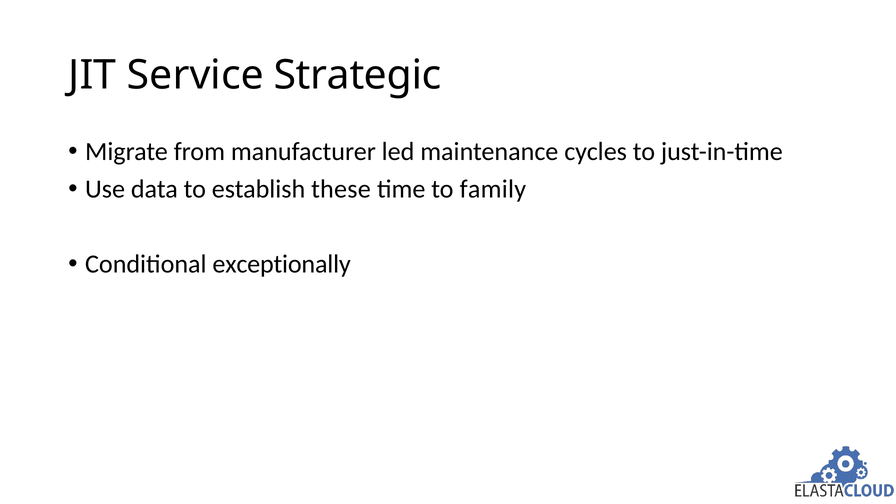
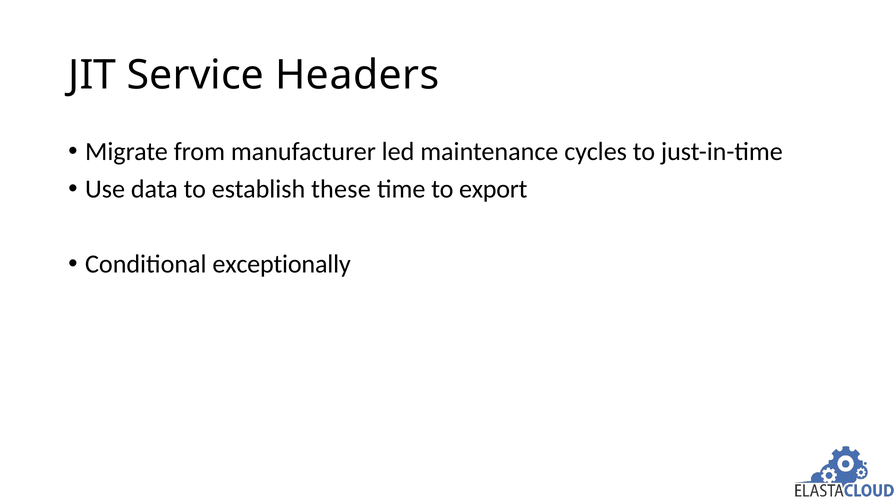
Strategic: Strategic -> Headers
family: family -> export
